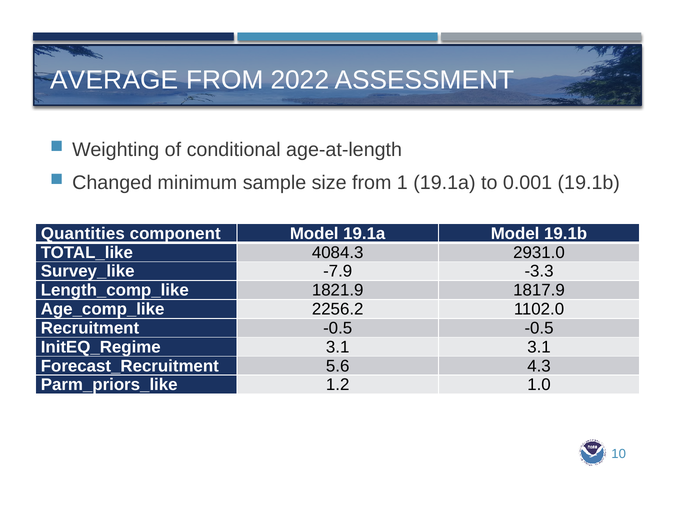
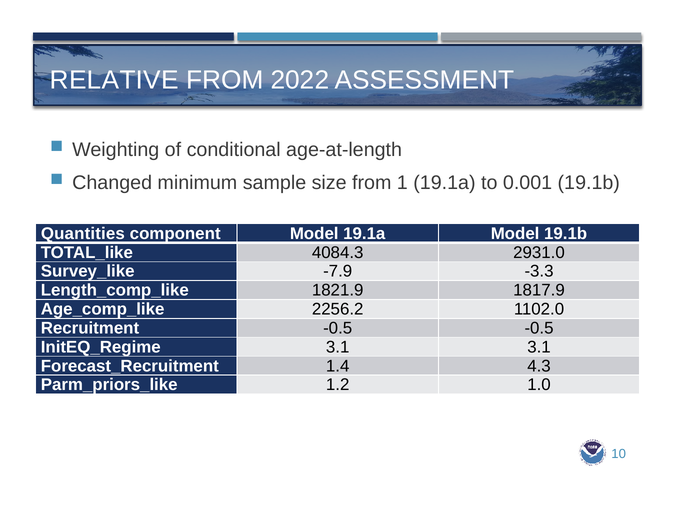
AVERAGE: AVERAGE -> RELATIVE
5.6: 5.6 -> 1.4
